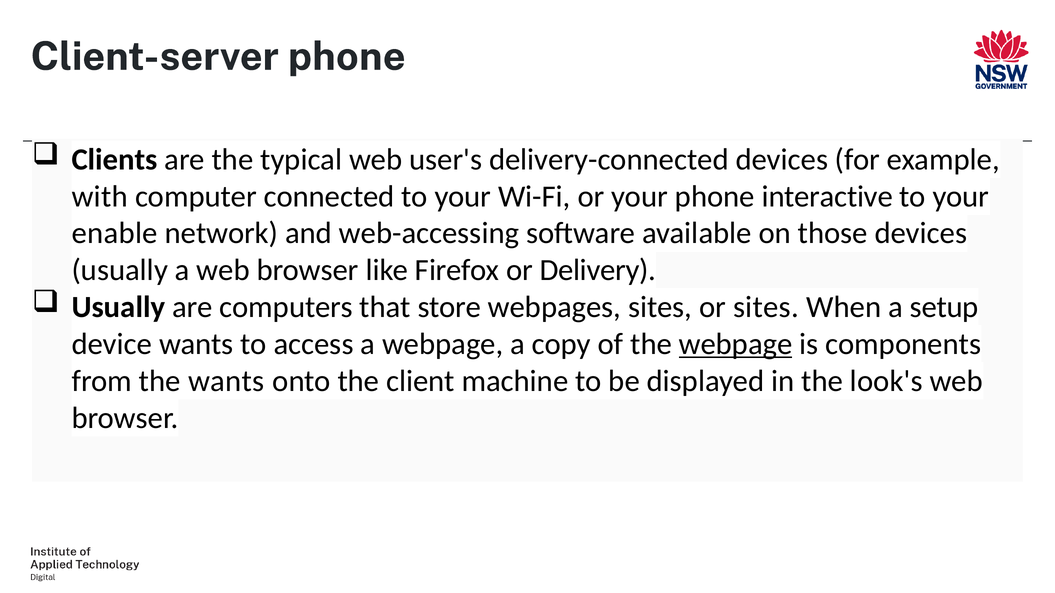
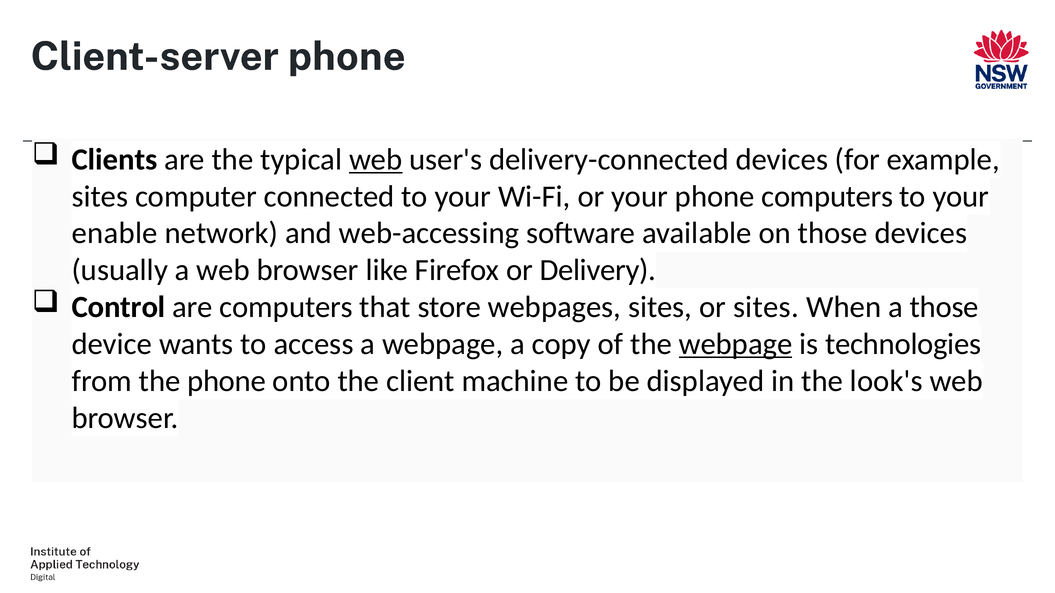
web at (376, 160) underline: none -> present
with at (100, 197): with -> sites
phone interactive: interactive -> computers
Usually at (118, 307): Usually -> Control
a setup: setup -> those
components: components -> technologies
the wants: wants -> phone
